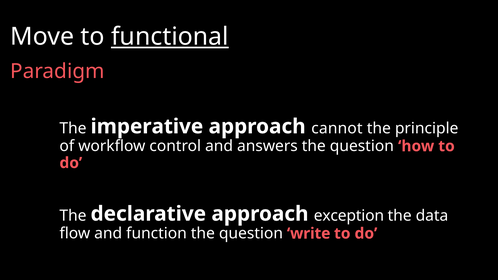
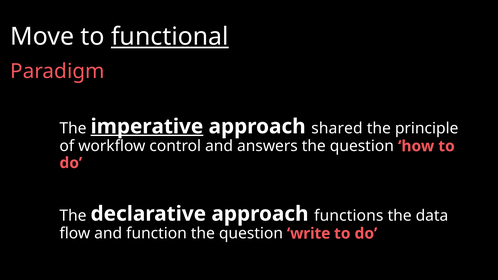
imperative underline: none -> present
cannot: cannot -> shared
exception: exception -> functions
